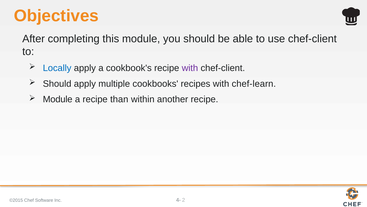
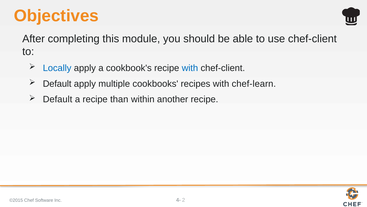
with at (190, 68) colour: purple -> blue
Should at (57, 84): Should -> Default
Module at (58, 99): Module -> Default
